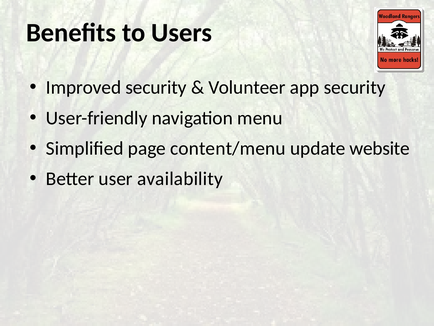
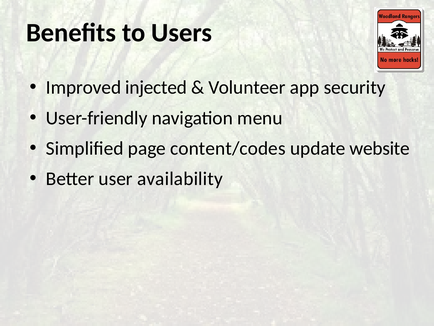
Improved security: security -> injected
content/menu: content/menu -> content/codes
